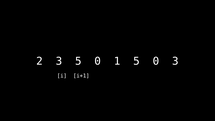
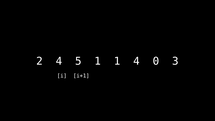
2 3: 3 -> 4
0 at (98, 61): 0 -> 1
1 5: 5 -> 4
